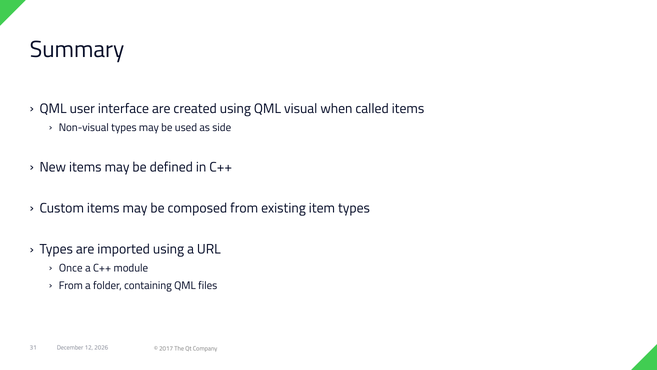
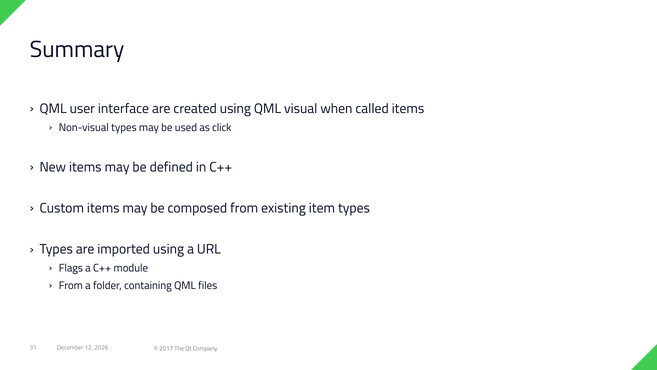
side: side -> click
Once: Once -> Flags
